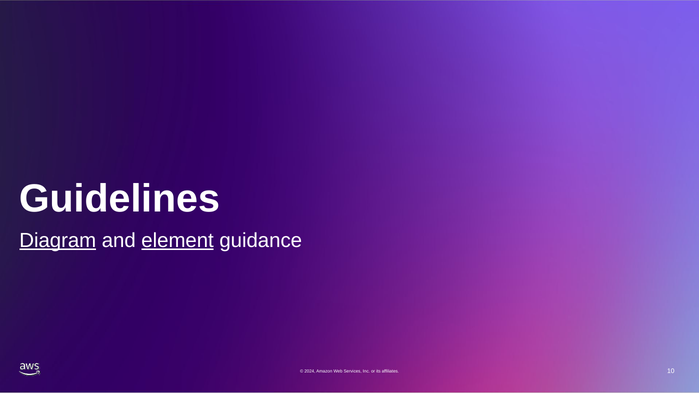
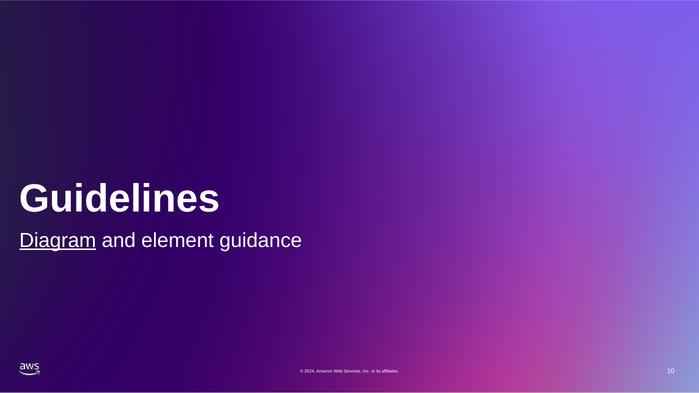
element underline: present -> none
